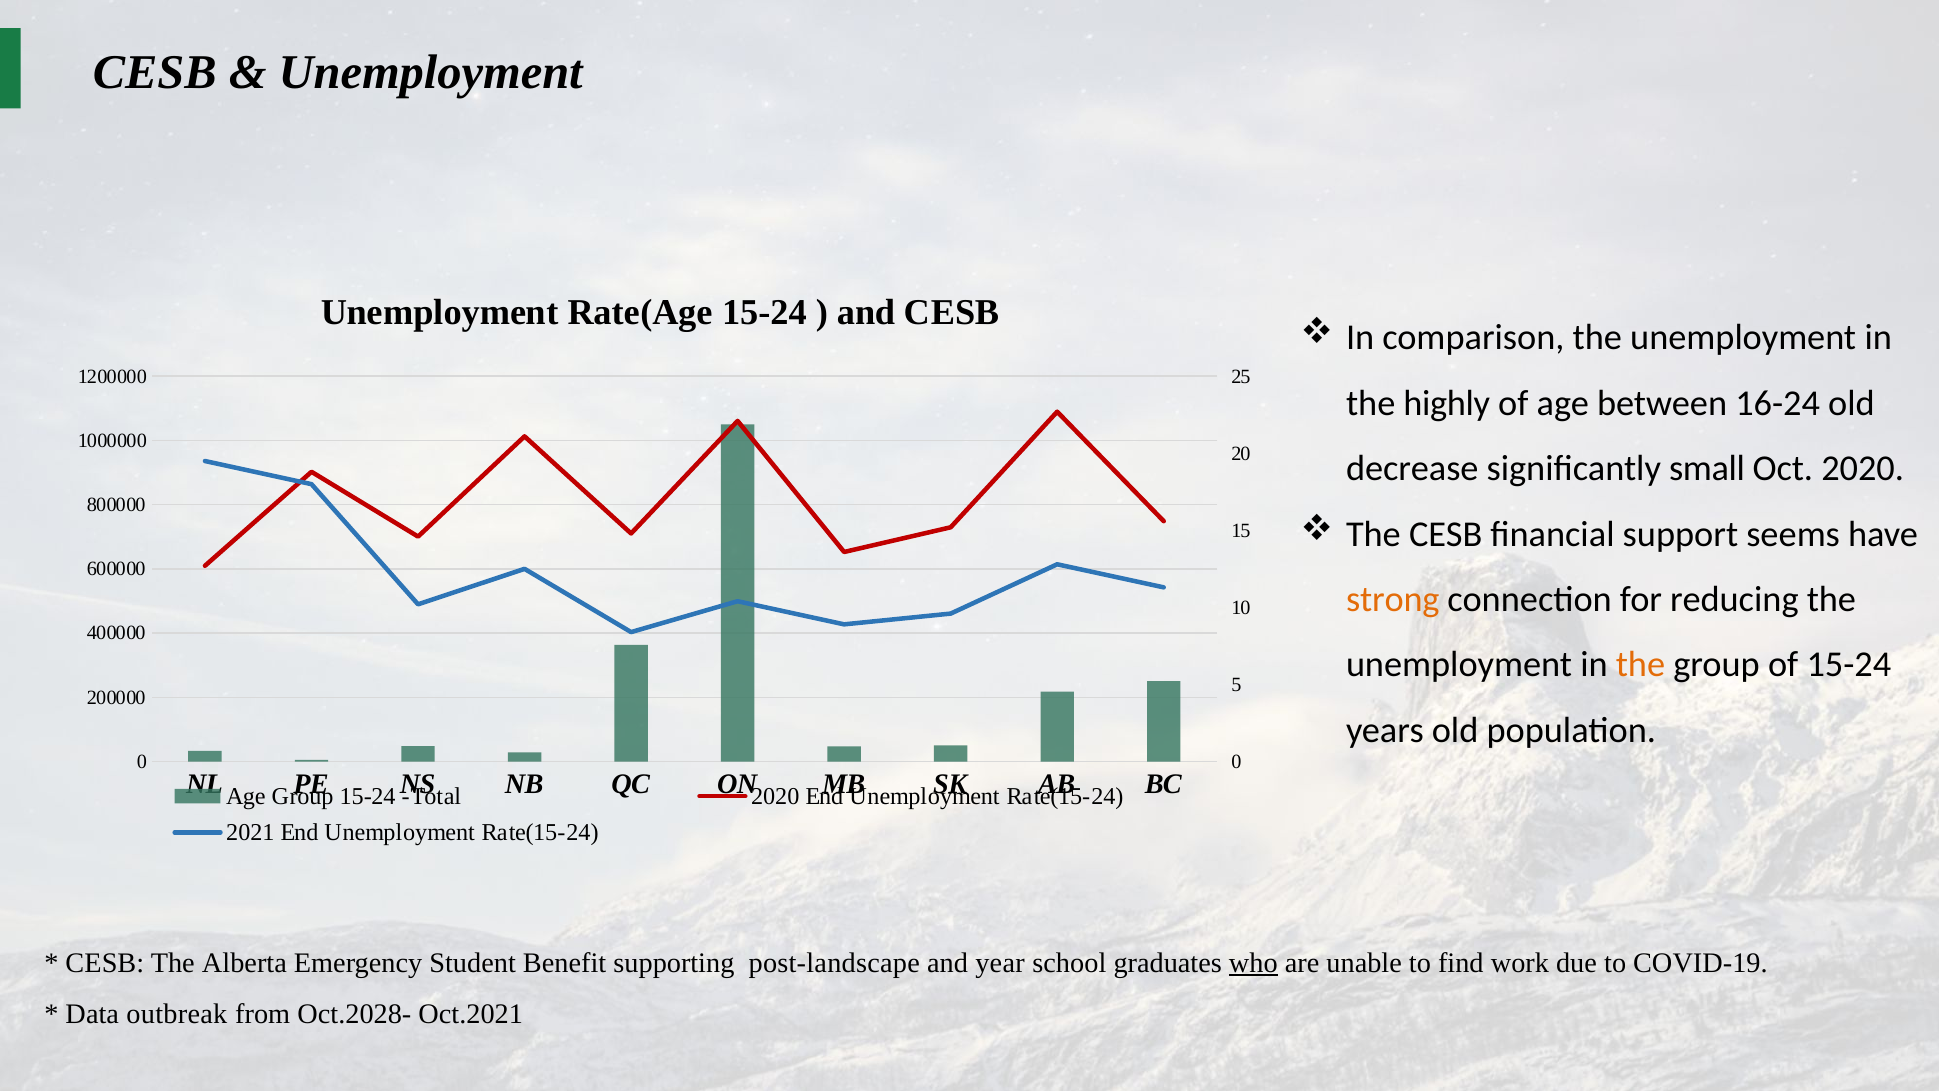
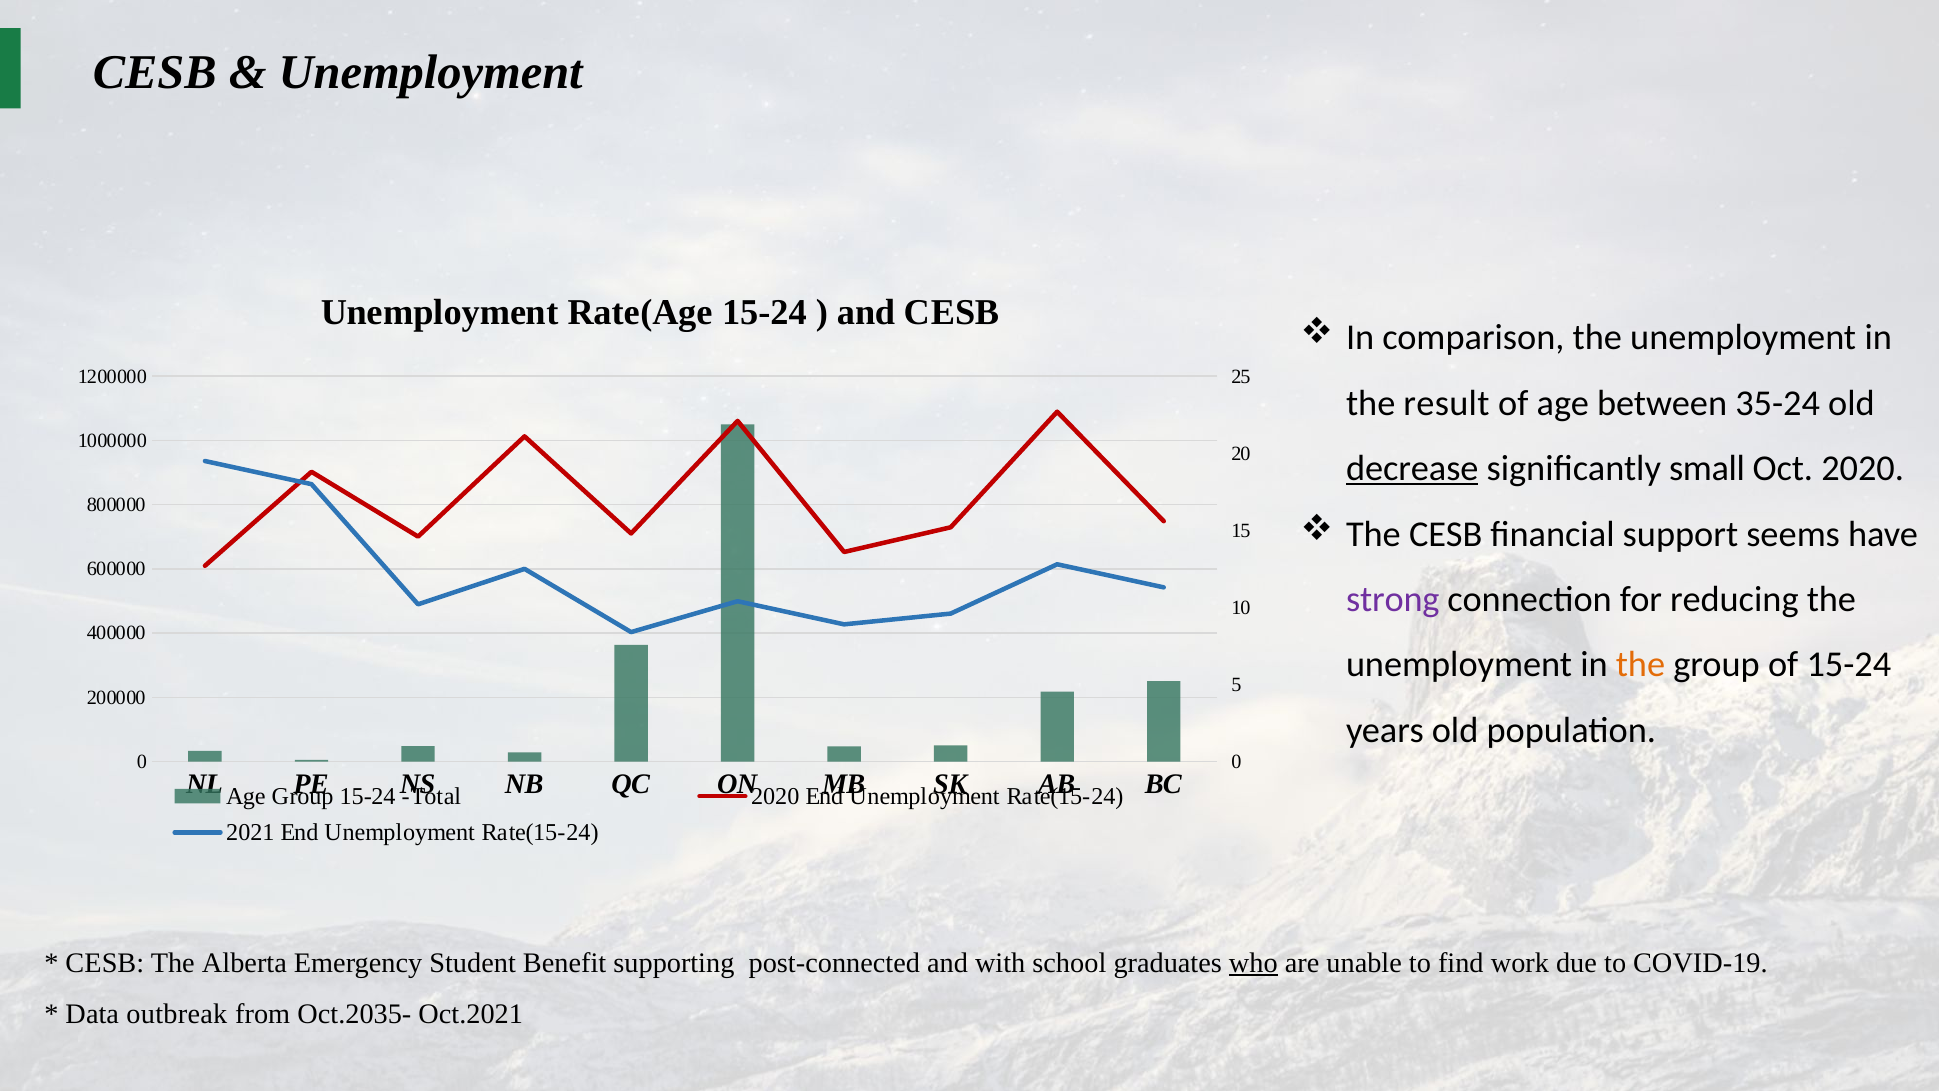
highly: highly -> result
16-24: 16-24 -> 35-24
decrease underline: none -> present
strong colour: orange -> purple
post-landscape: post-landscape -> post-connected
year: year -> with
Oct.2028-: Oct.2028- -> Oct.2035-
